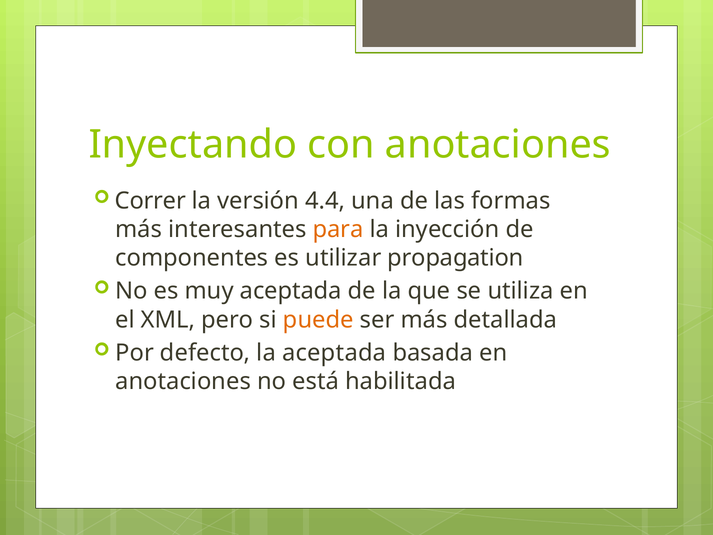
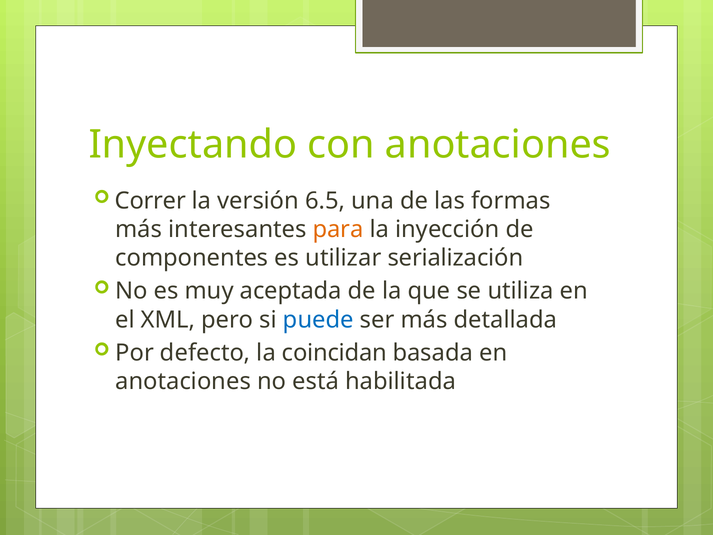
4.4: 4.4 -> 6.5
propagation: propagation -> serialización
puede colour: orange -> blue
la aceptada: aceptada -> coincidan
